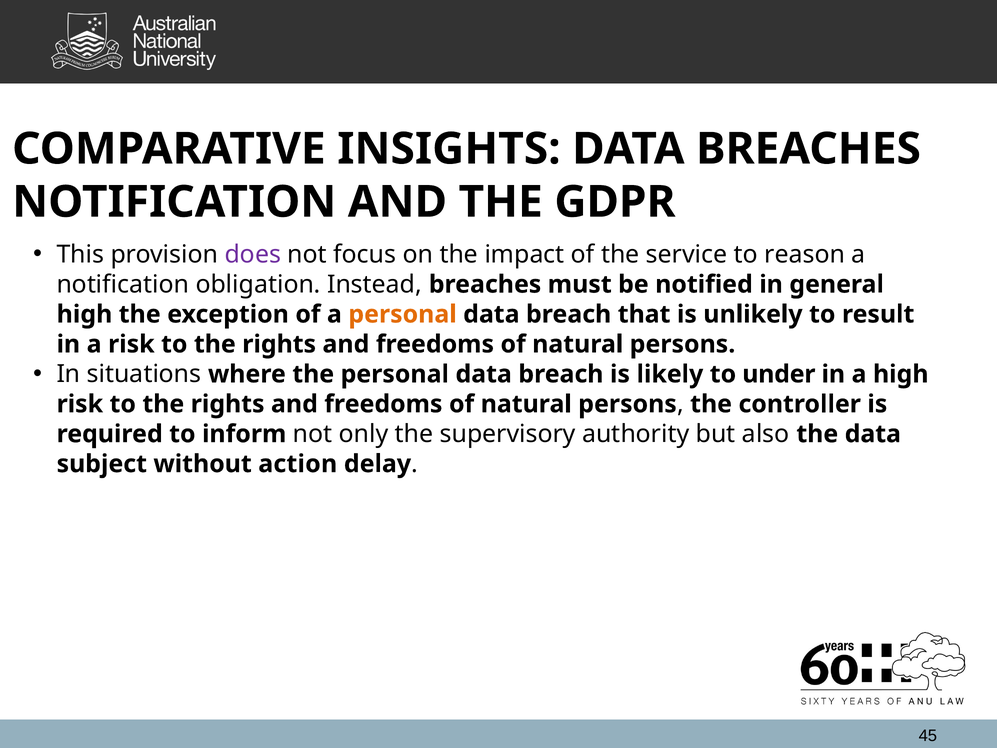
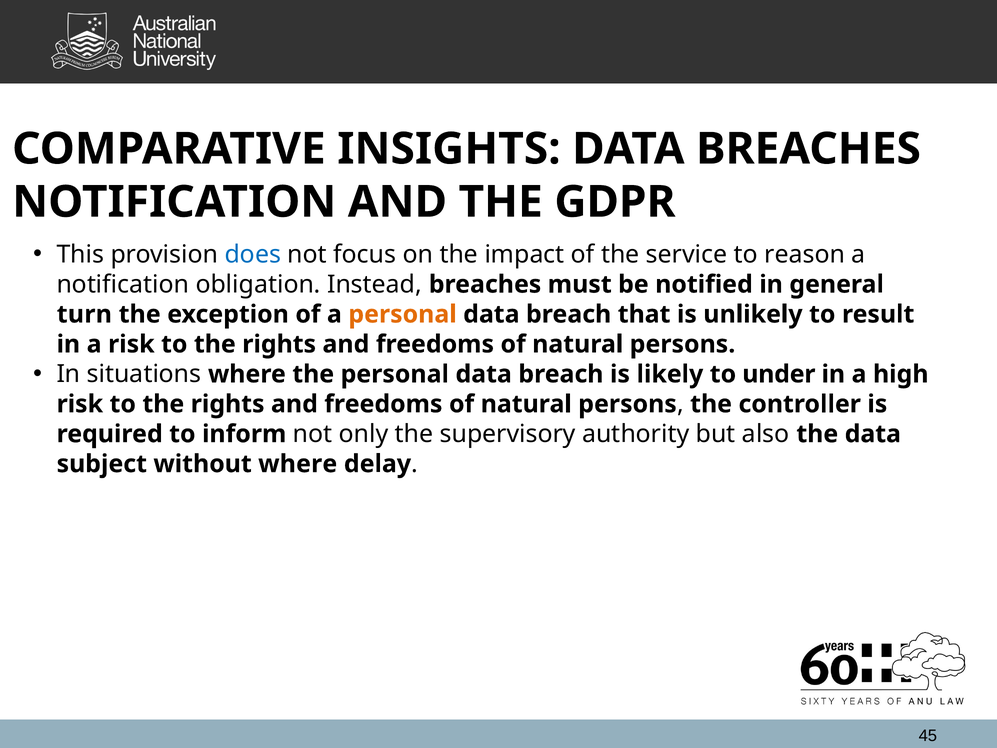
does colour: purple -> blue
high at (84, 314): high -> turn
without action: action -> where
